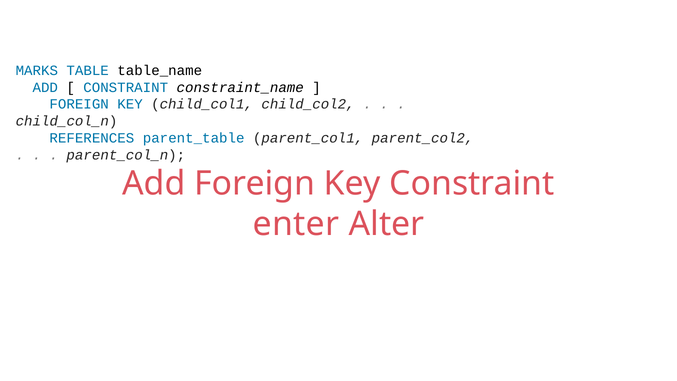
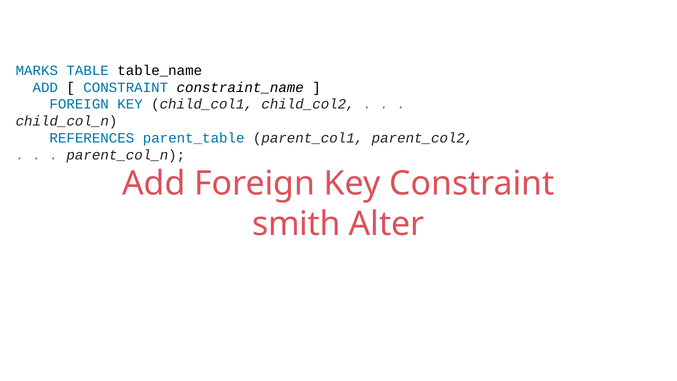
enter: enter -> smith
